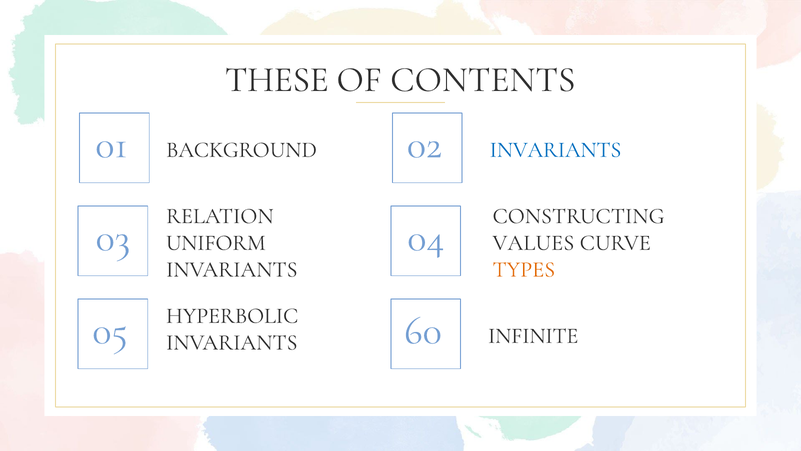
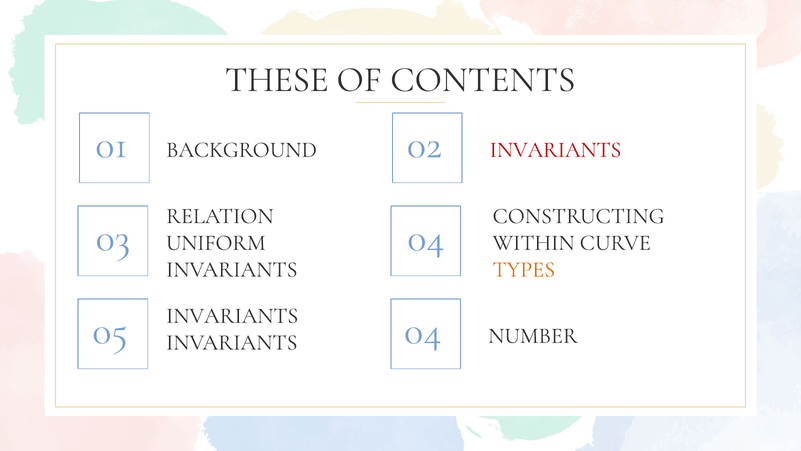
INVARIANTS at (555, 149) colour: blue -> red
VALUES: VALUES -> WITHIN
HYPERBOLIC at (232, 315): HYPERBOLIC -> INVARIANTS
05 60: 60 -> 04
INFINITE: INFINITE -> NUMBER
